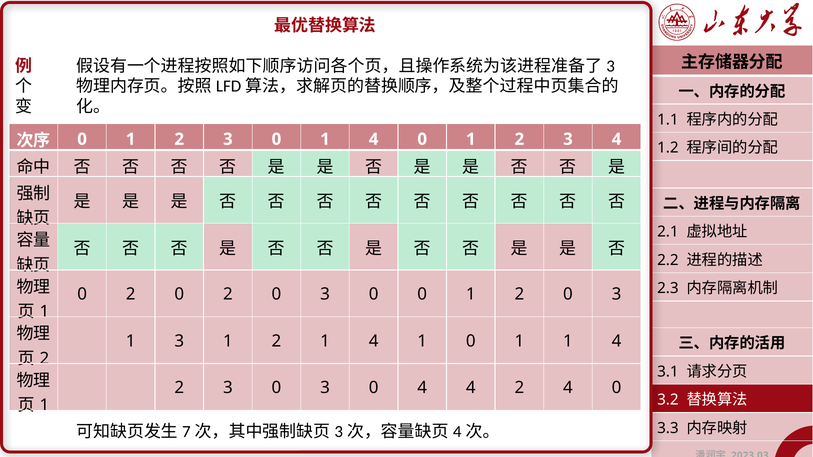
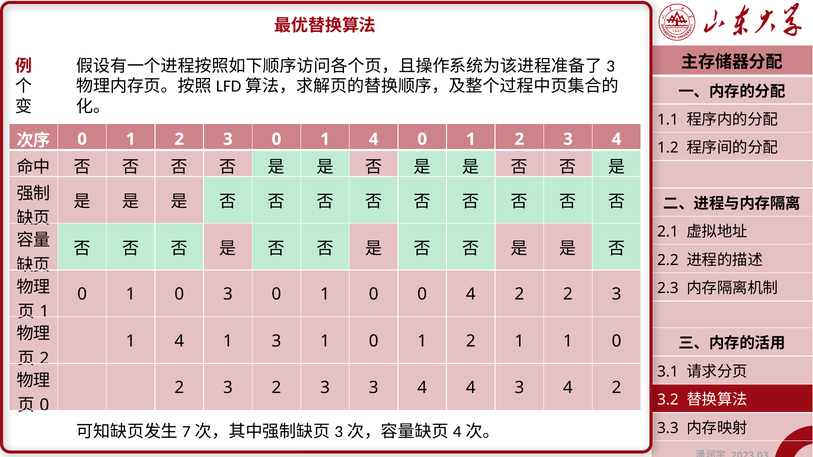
2 at (131, 295): 2 -> 1
2 at (228, 295): 2 -> 3
3 at (325, 295): 3 -> 1
0 0 1: 1 -> 4
0 at (568, 295): 0 -> 2
3 at (179, 341): 3 -> 4
2 at (276, 341): 2 -> 3
4 at (374, 341): 4 -> 0
0 at (471, 341): 0 -> 2
1 1 4: 4 -> 0
0 at (276, 388): 0 -> 2
0 at (374, 388): 0 -> 3
4 2: 2 -> 3
0 at (617, 388): 0 -> 2
1 at (44, 405): 1 -> 0
